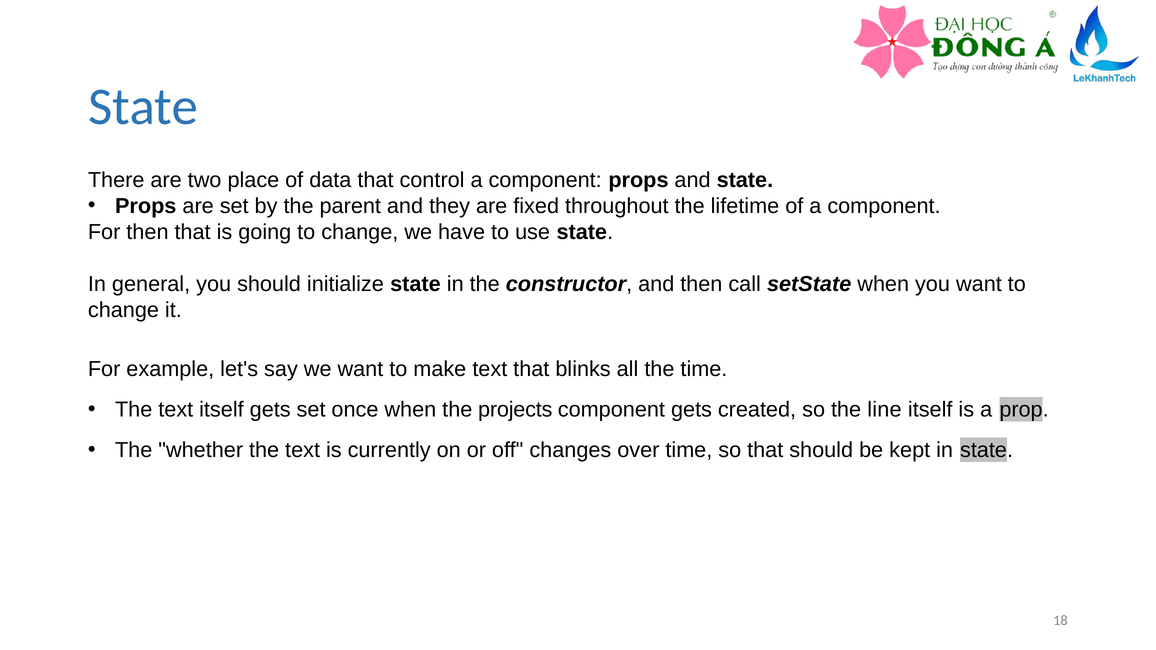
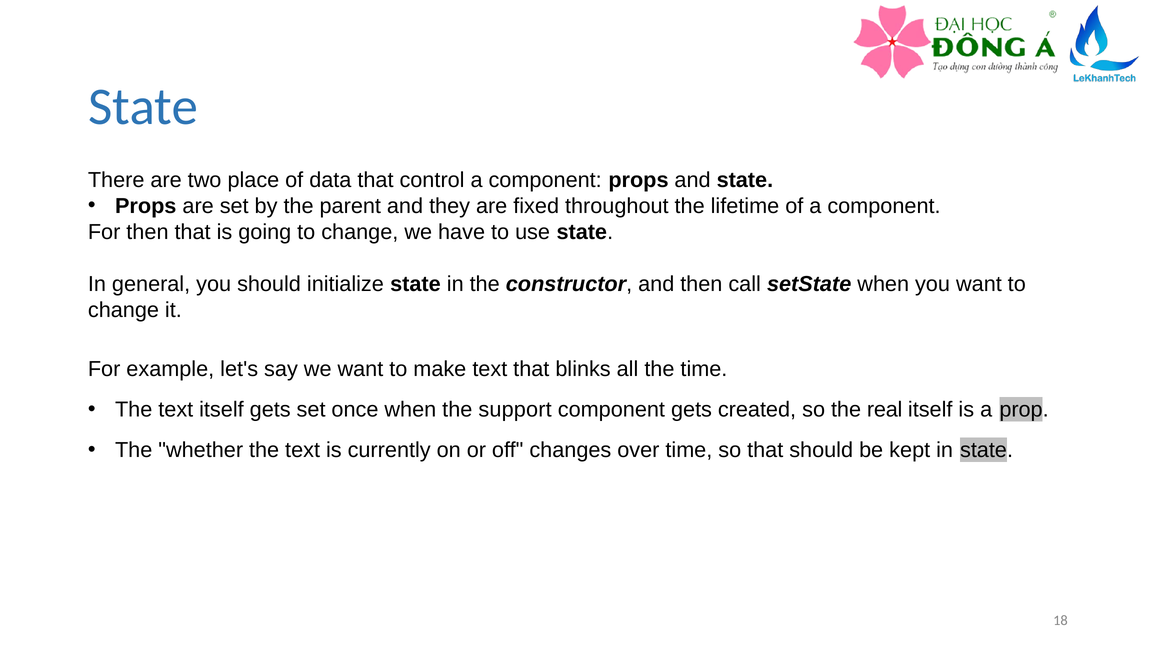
projects: projects -> support
line: line -> real
